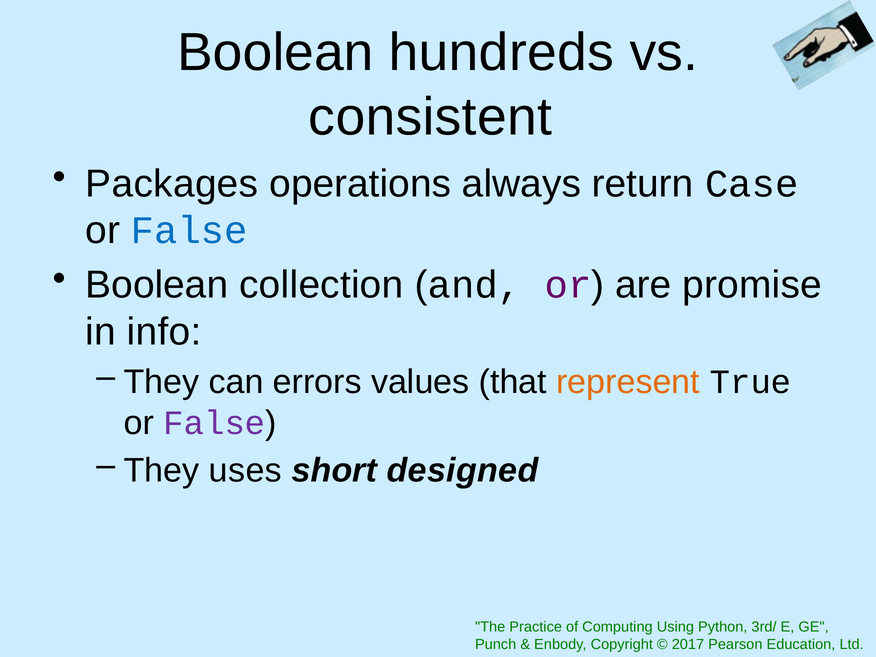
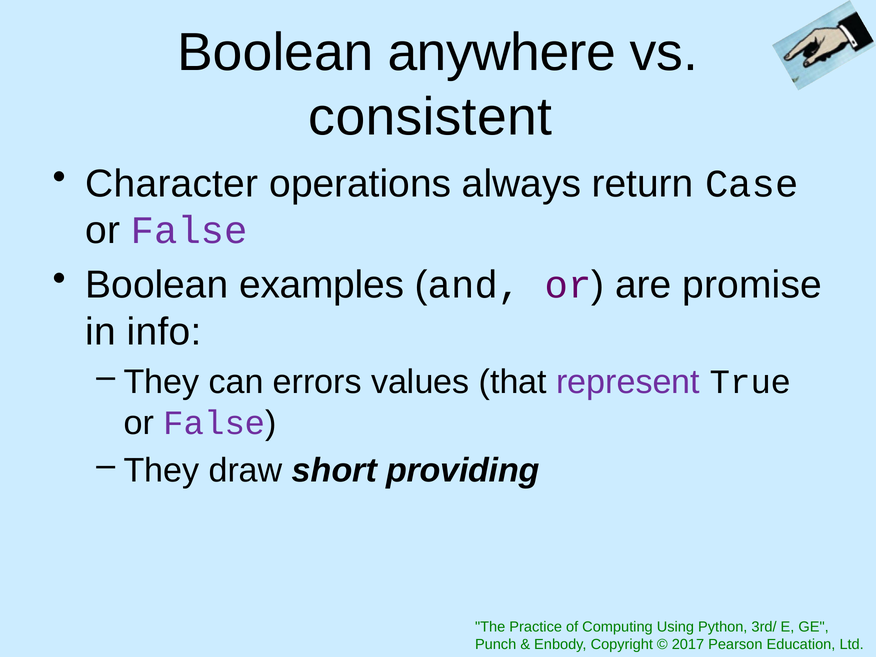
hundreds: hundreds -> anywhere
Packages: Packages -> Character
False at (189, 230) colour: blue -> purple
collection: collection -> examples
represent colour: orange -> purple
uses: uses -> draw
designed: designed -> providing
